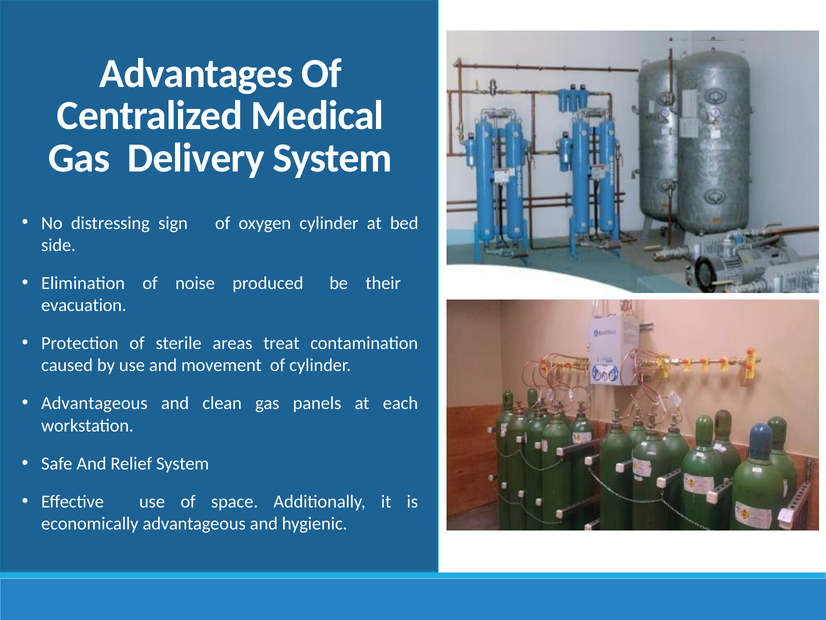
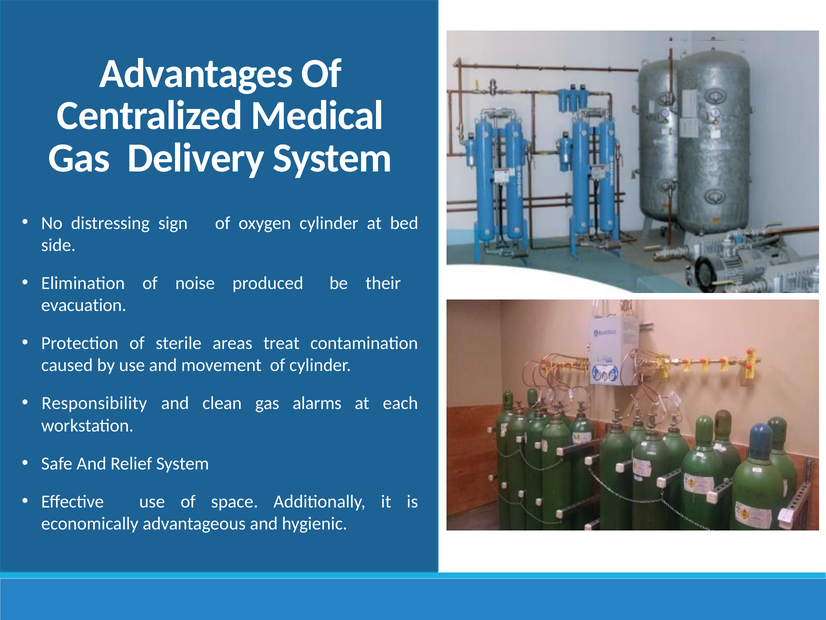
Advantageous at (94, 403): Advantageous -> Responsibility
panels: panels -> alarms
